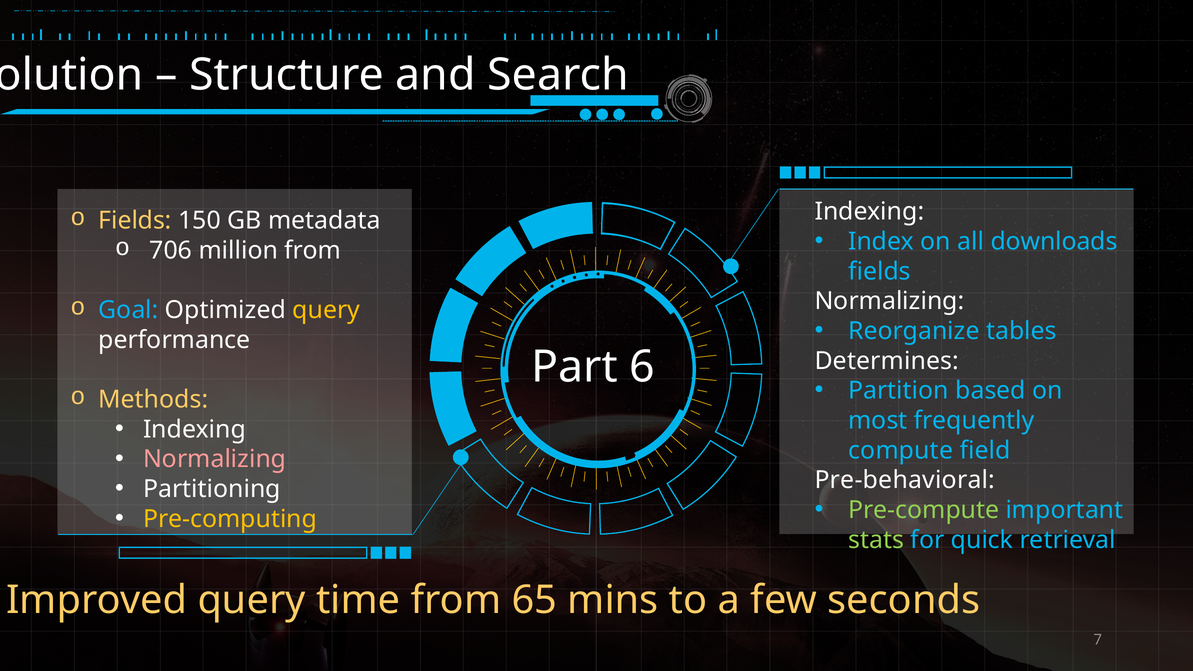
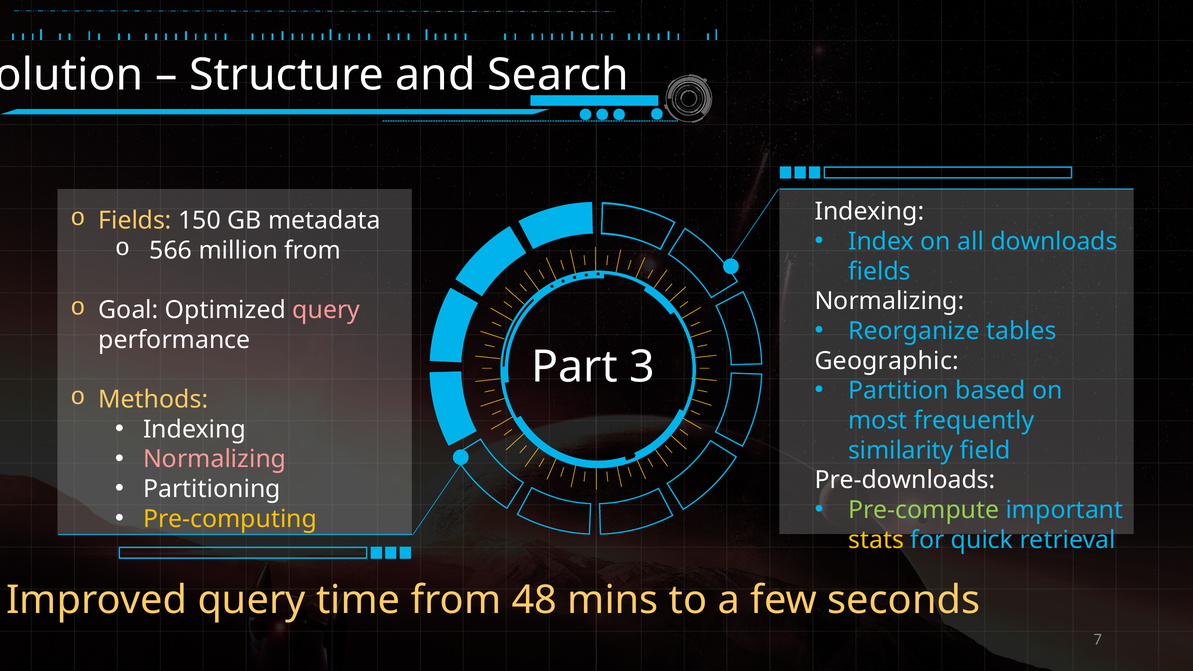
706: 706 -> 566
Goal colour: light blue -> white
query at (326, 310) colour: yellow -> pink
Determines: Determines -> Geographic
6: 6 -> 3
compute: compute -> similarity
Pre-behavioral: Pre-behavioral -> Pre-downloads
stats colour: light green -> yellow
65: 65 -> 48
